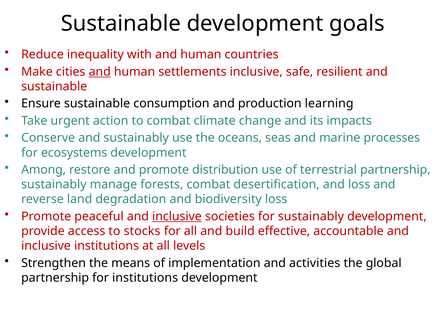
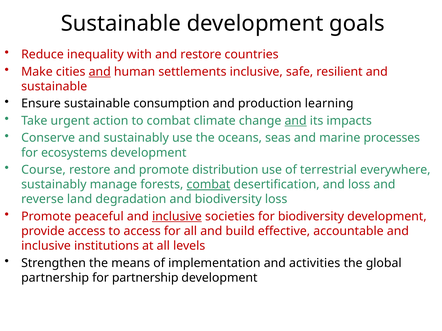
with and human: human -> restore
and at (296, 121) underline: none -> present
Among: Among -> Course
terrestrial partnership: partnership -> everywhere
combat at (208, 185) underline: none -> present
for sustainably: sustainably -> biodiversity
to stocks: stocks -> access
for institutions: institutions -> partnership
